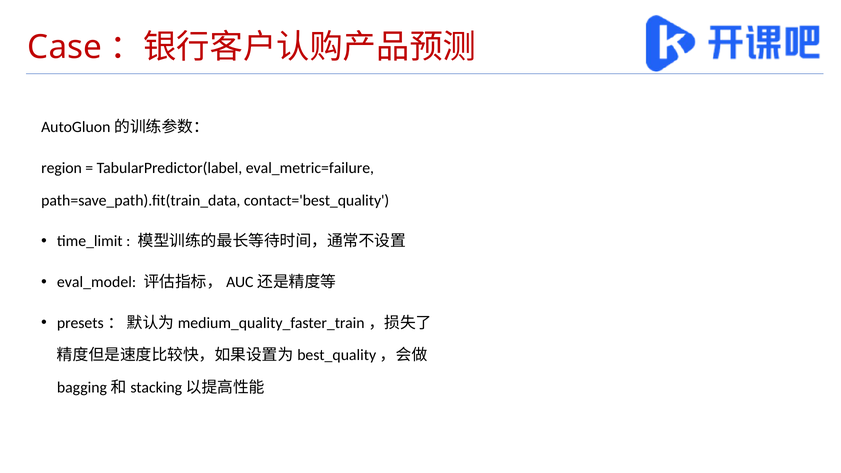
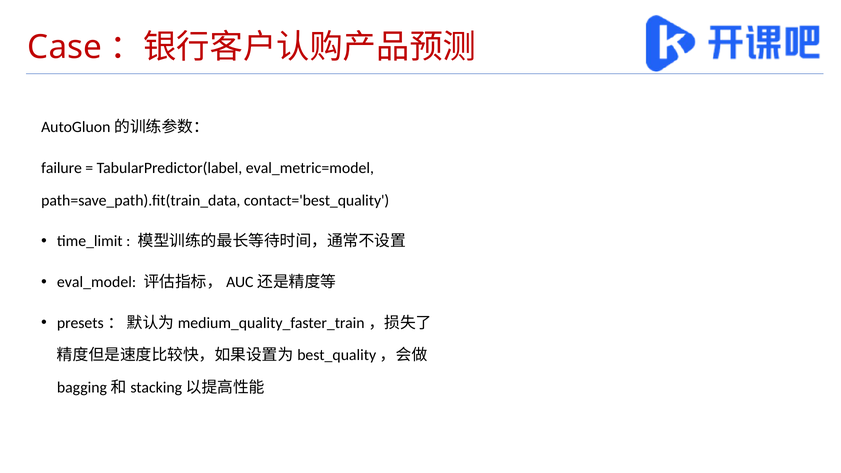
region: region -> failure
eval_metric=failure: eval_metric=failure -> eval_metric=model
